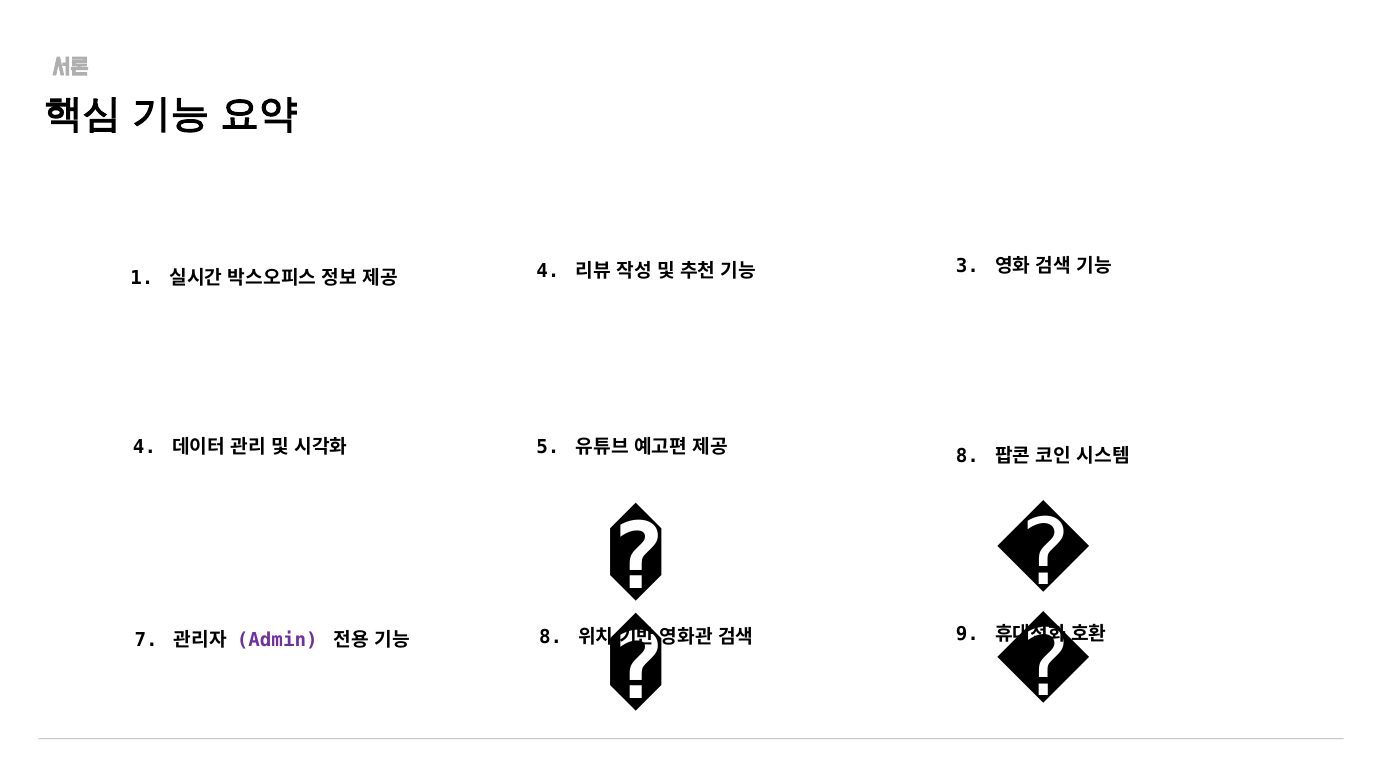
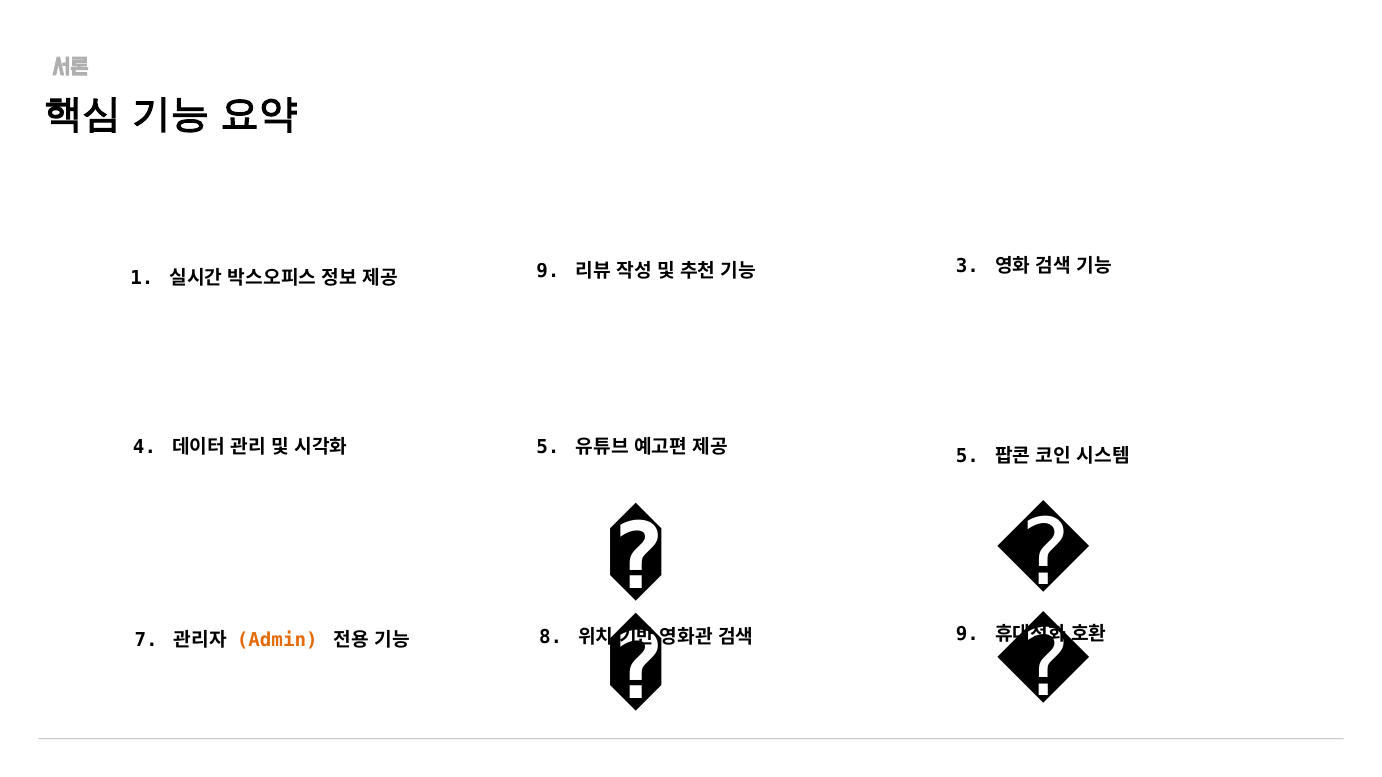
4 at (548, 272): 4 -> 9
8 at (967, 456): 8 -> 5
Admin colour: purple -> orange
